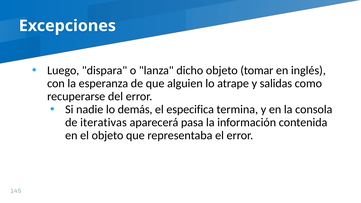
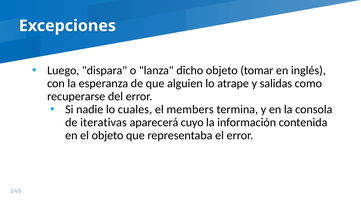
demás: demás -> cuales
especifica: especifica -> members
pasa: pasa -> cuyo
